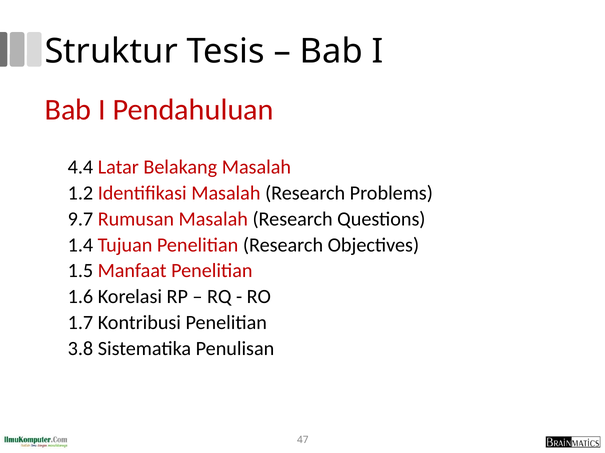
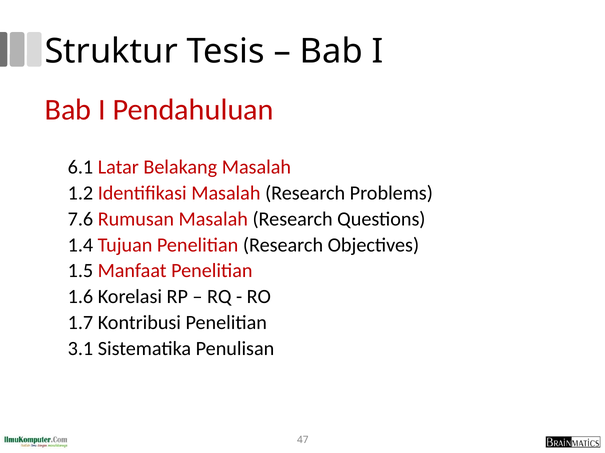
4.4: 4.4 -> 6.1
9.7: 9.7 -> 7.6
3.8: 3.8 -> 3.1
